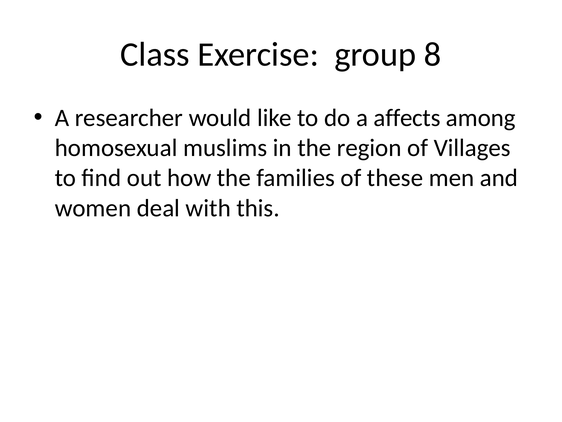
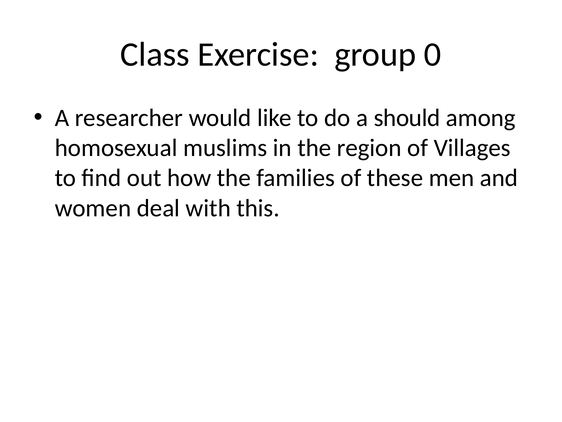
8: 8 -> 0
affects: affects -> should
